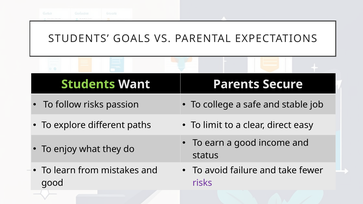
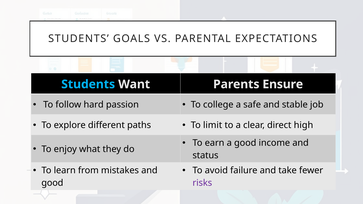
Students at (88, 84) colour: light green -> light blue
Secure: Secure -> Ensure
follow risks: risks -> hard
easy: easy -> high
